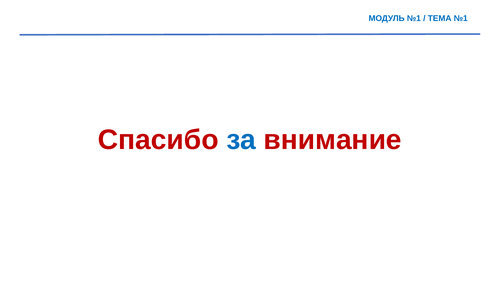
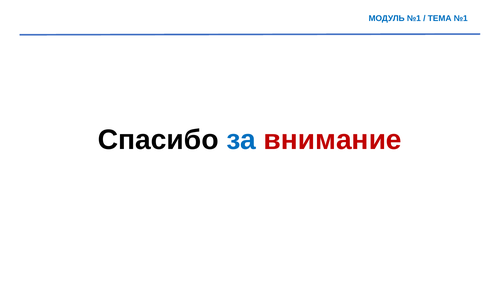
Спасибо colour: red -> black
